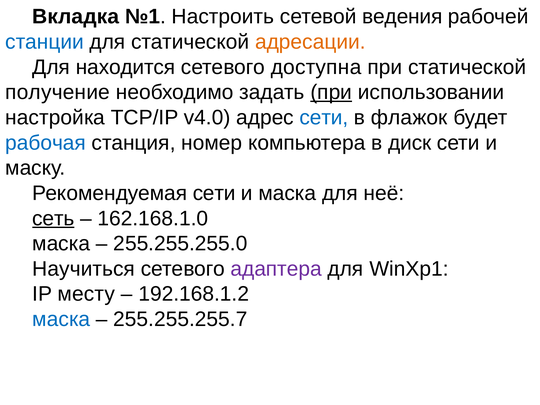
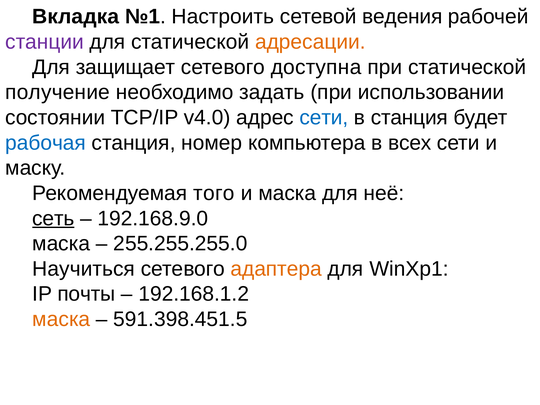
станции colour: blue -> purple
находится: находится -> защищает
при at (331, 92) underline: present -> none
настройка: настройка -> состоянии
в флажок: флажок -> станция
диск: диск -> всех
Рекомендуемая сети: сети -> того
162.168.1.0: 162.168.1.0 -> 192.168.9.0
адаптера colour: purple -> orange
месту: месту -> почты
маска at (61, 319) colour: blue -> orange
255.255.255.7: 255.255.255.7 -> 591.398.451.5
